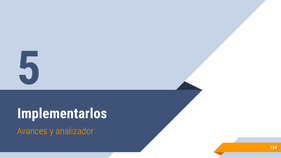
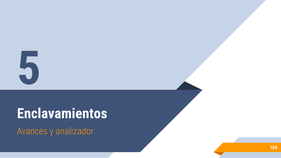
Implementarlos: Implementarlos -> Enclavamientos
